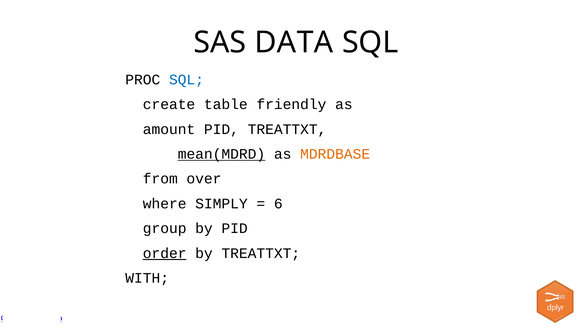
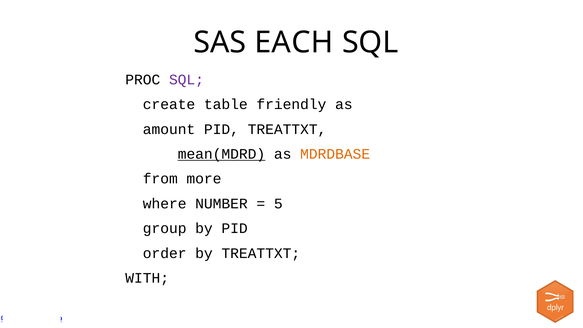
DATA: DATA -> EACH
SQL at (186, 80) colour: blue -> purple
over: over -> more
SIMPLY: SIMPLY -> NUMBER
6: 6 -> 5
order underline: present -> none
